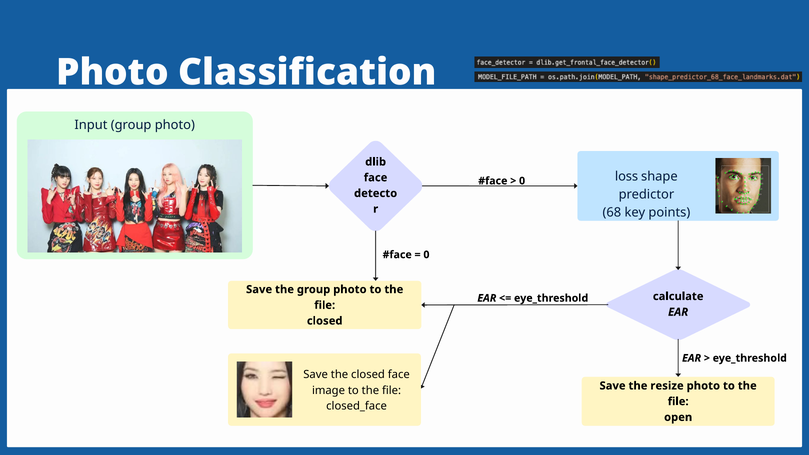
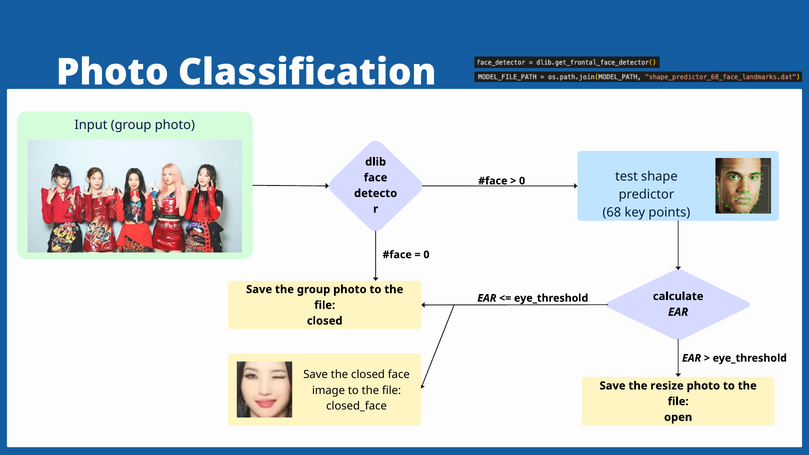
loss: loss -> test
